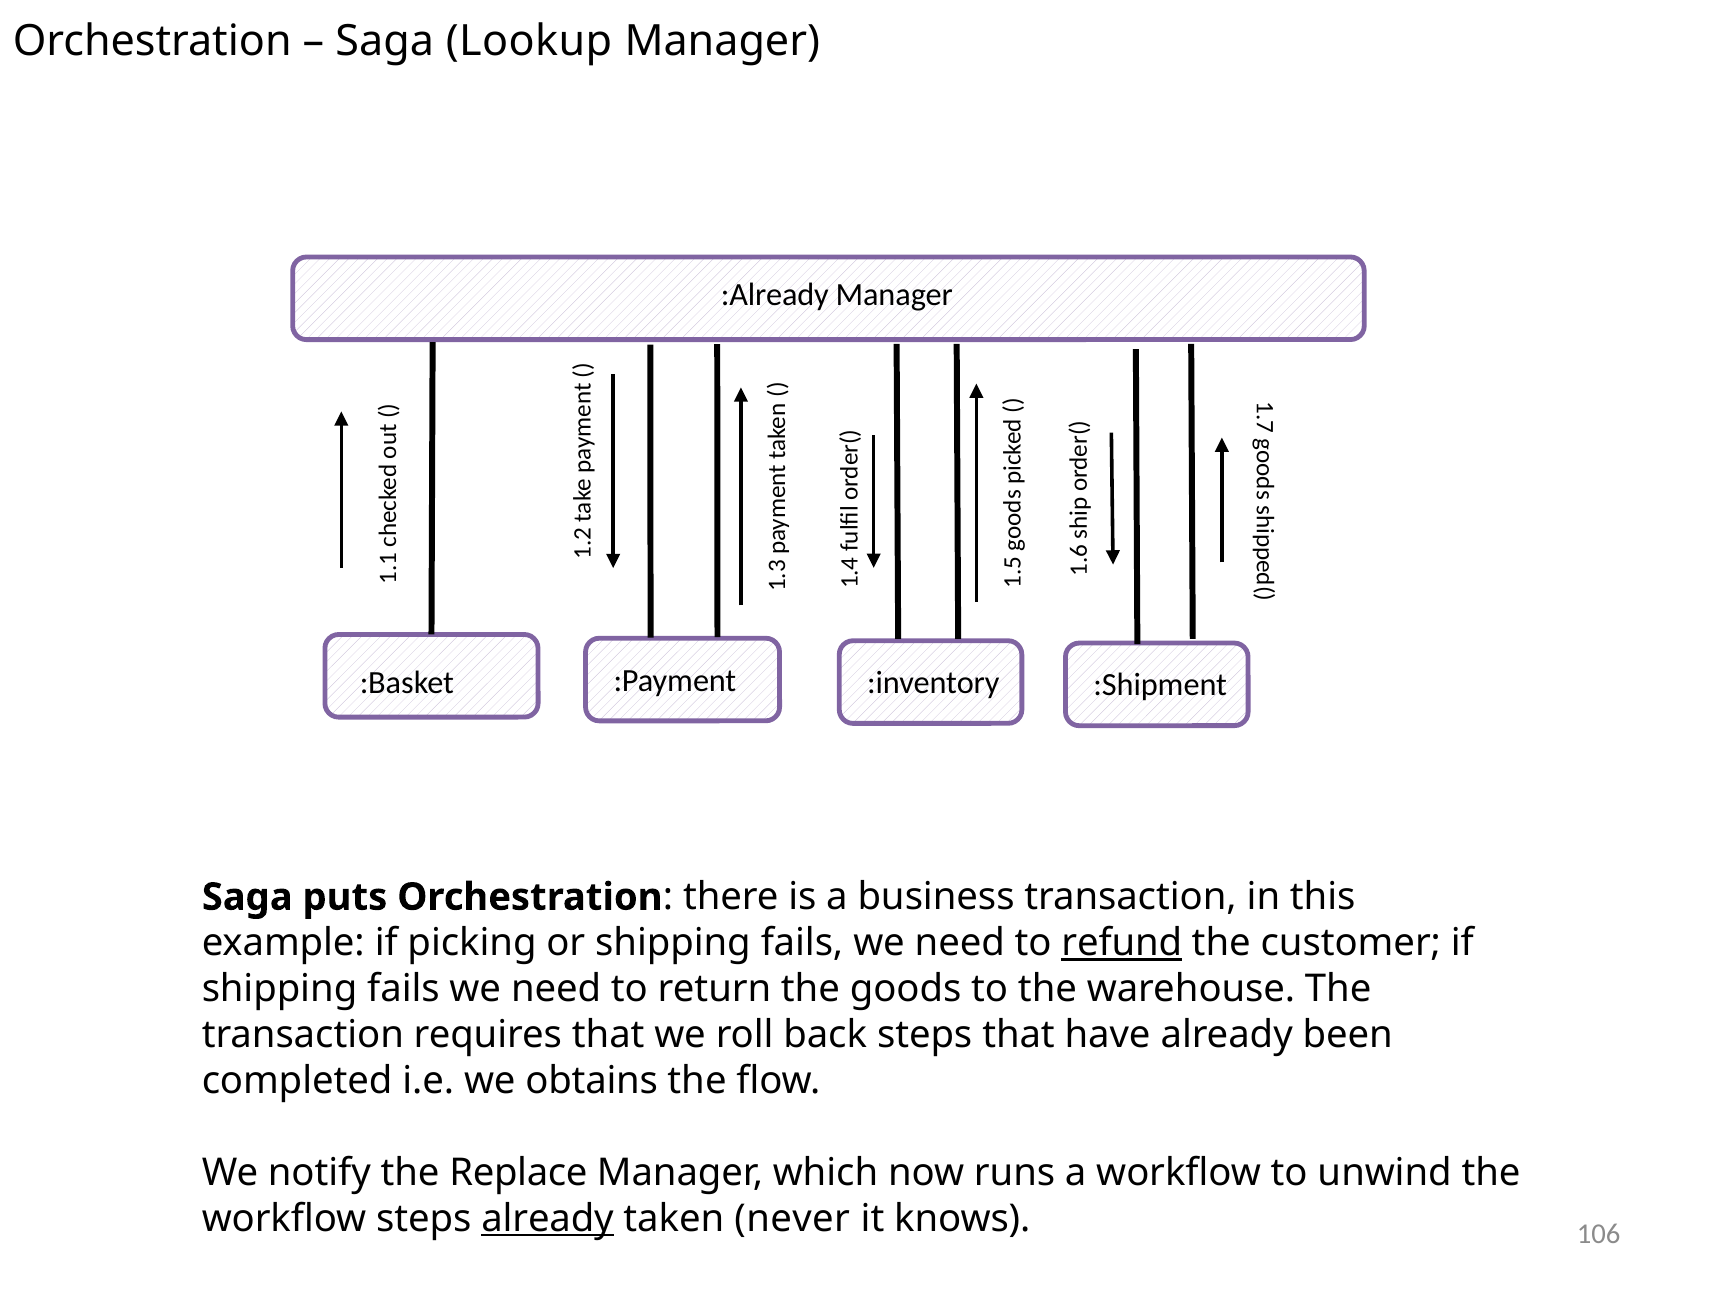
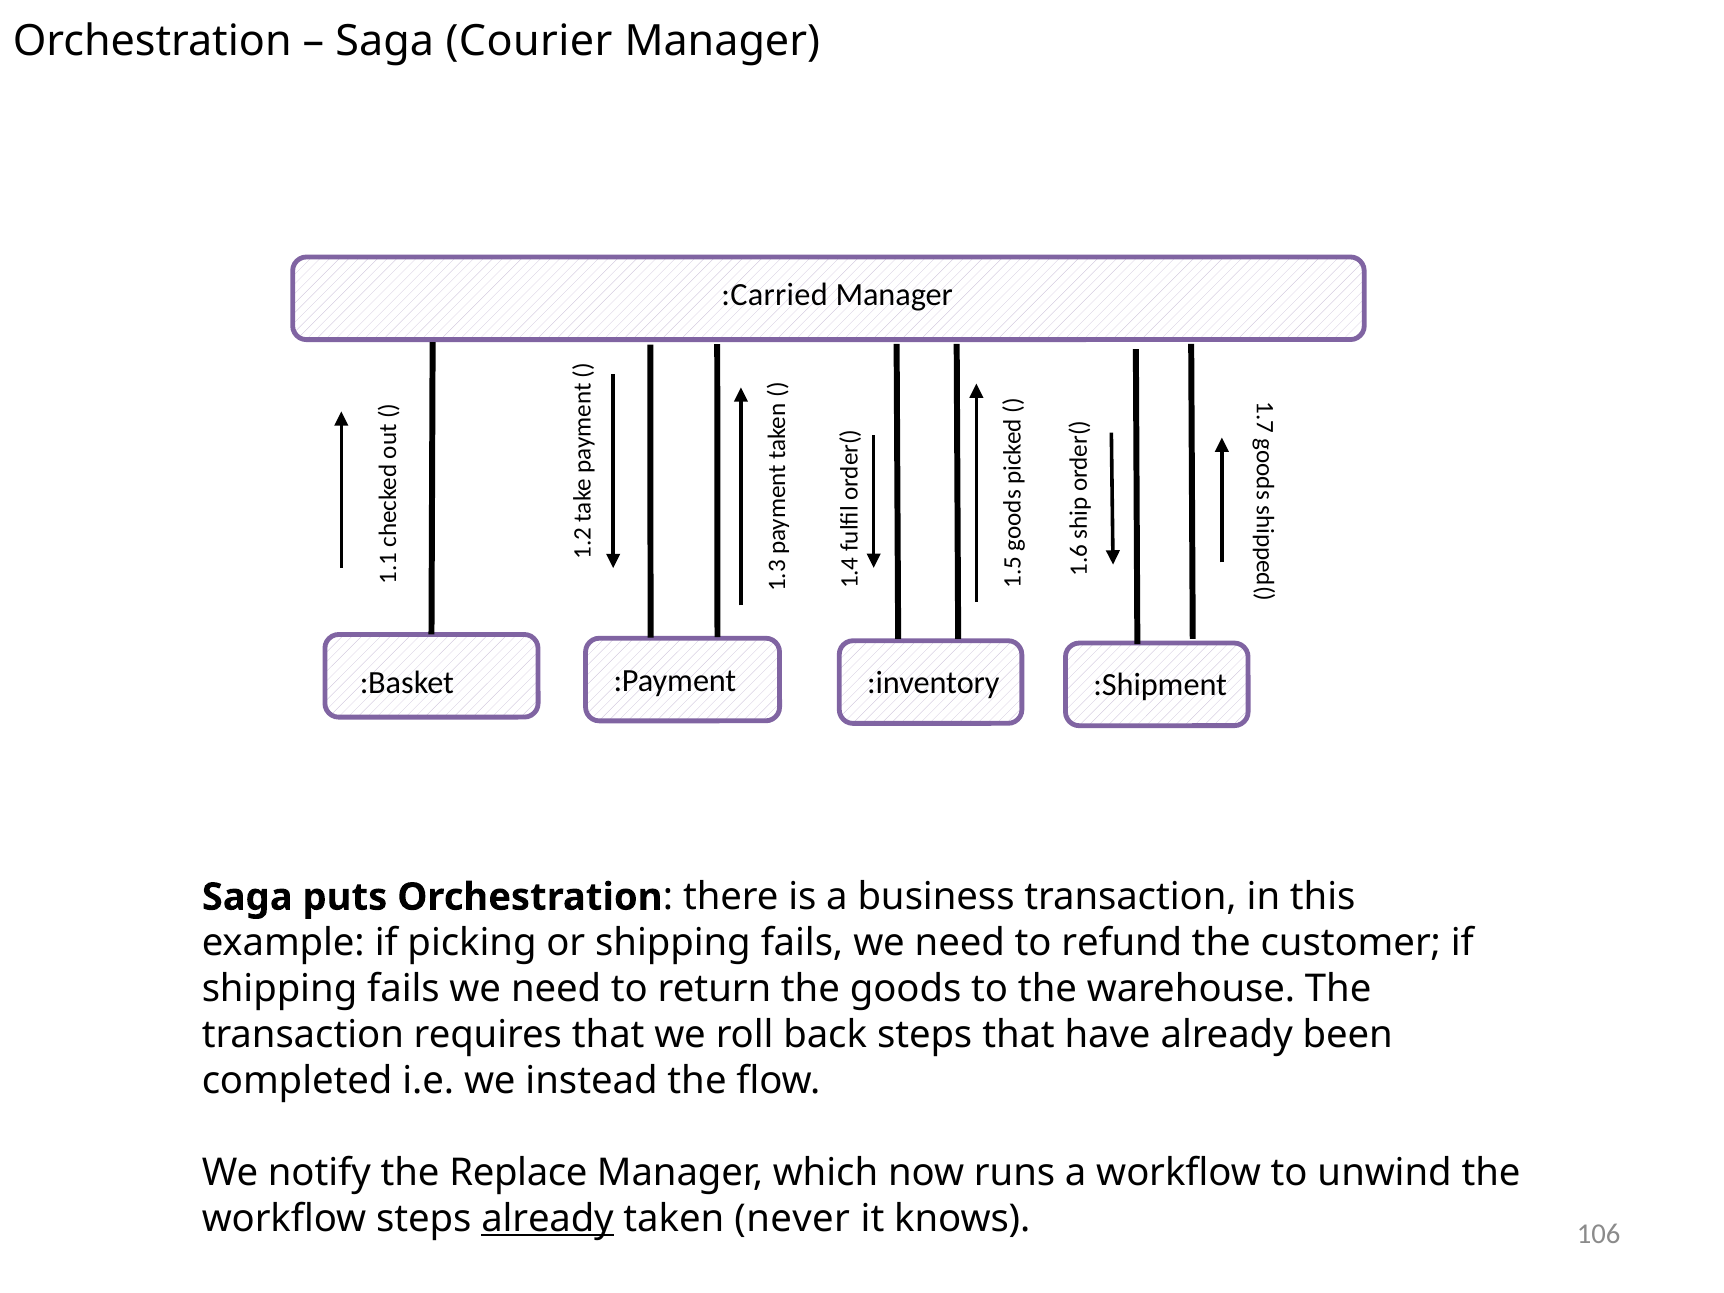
Lookup: Lookup -> Courier
:Already: :Already -> :Carried
refund underline: present -> none
obtains: obtains -> instead
